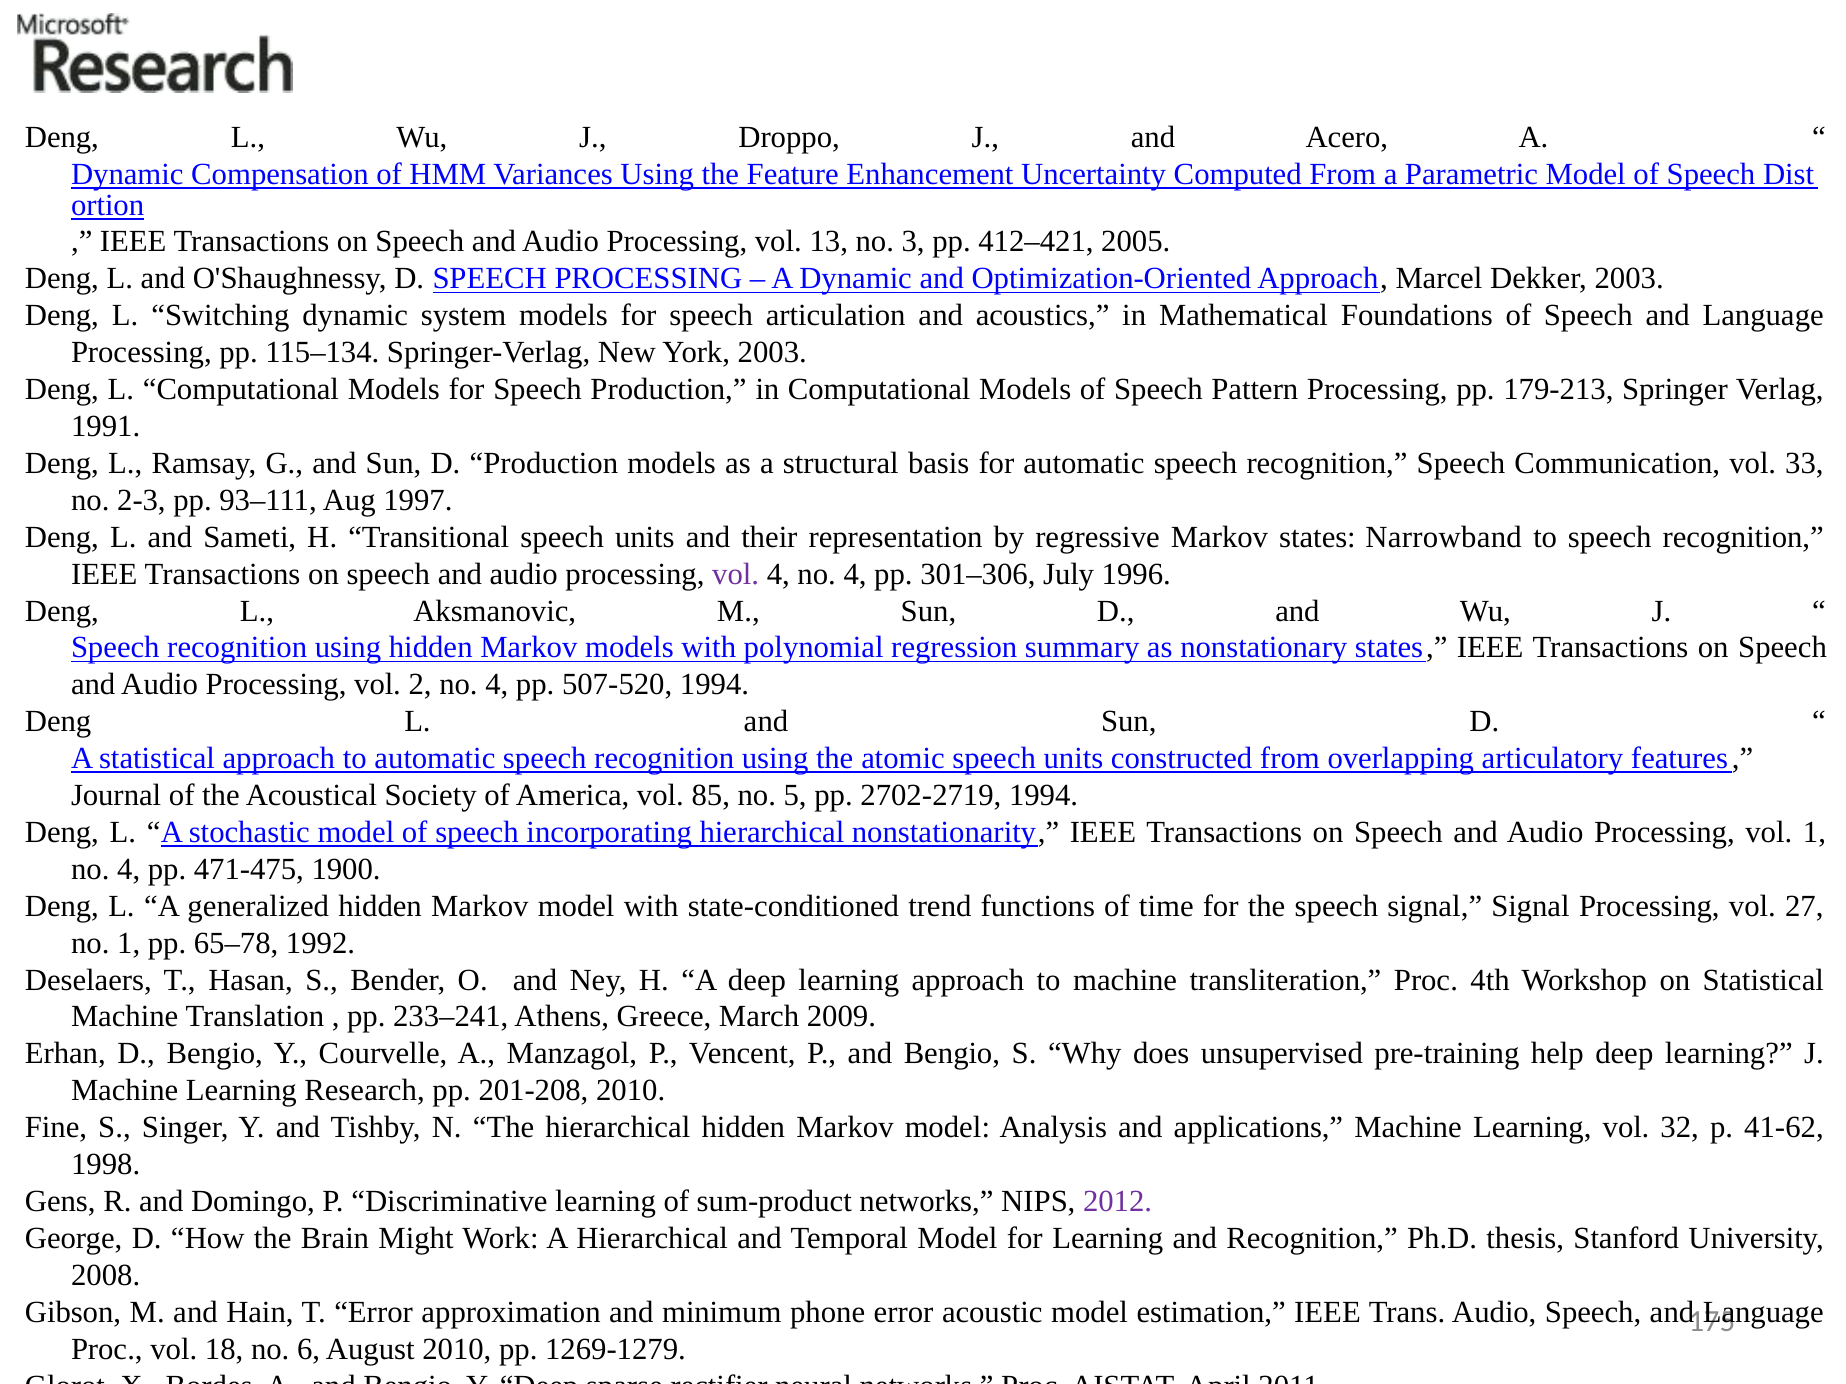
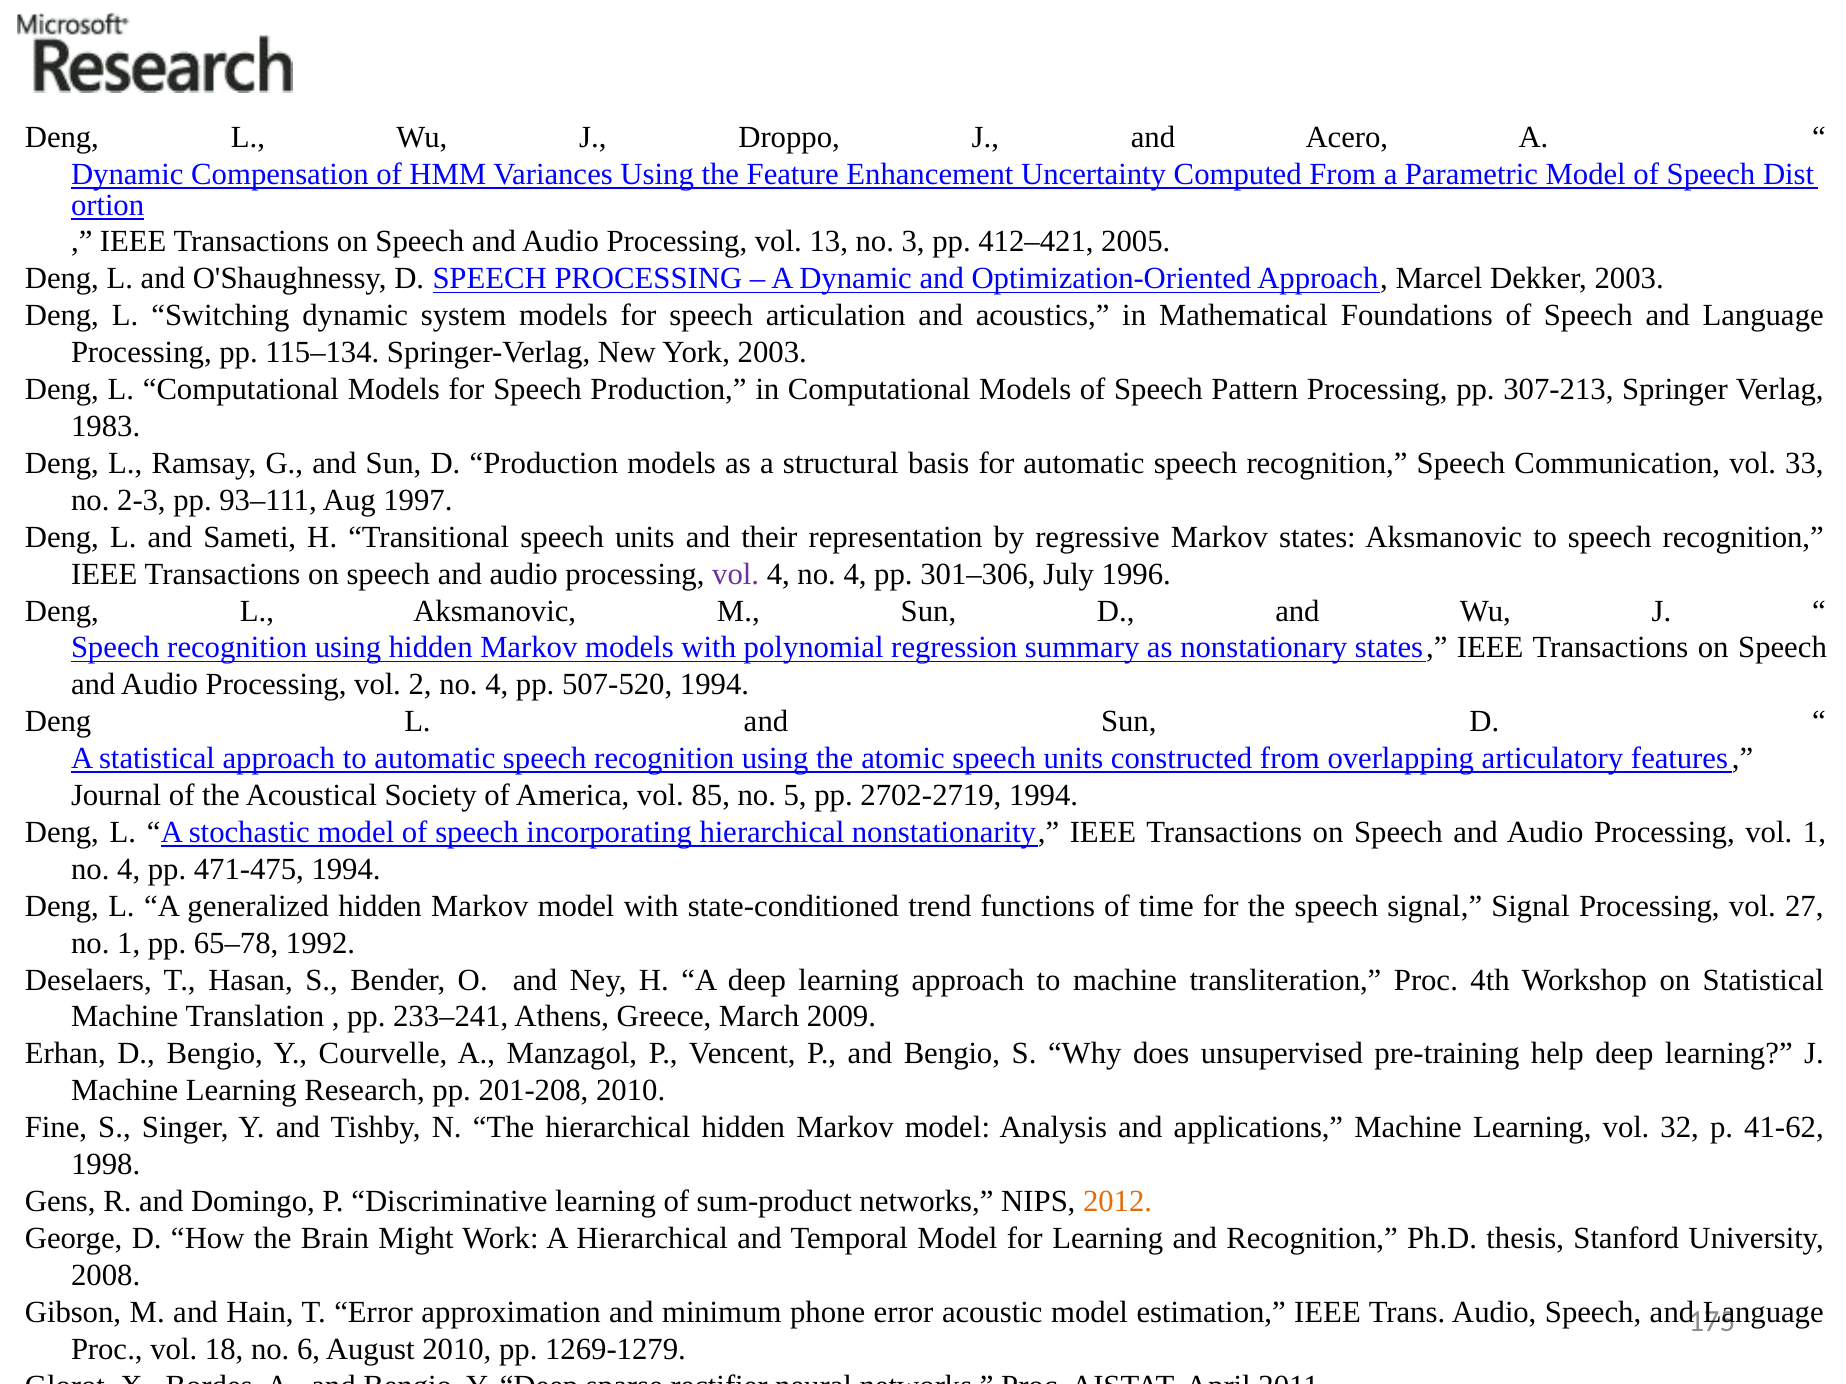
179-213: 179-213 -> 307-213
1991: 1991 -> 1983
states Narrowband: Narrowband -> Aksmanovic
471-475 1900: 1900 -> 1994
2012 colour: purple -> orange
